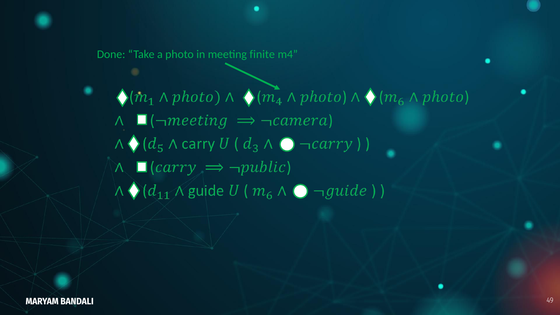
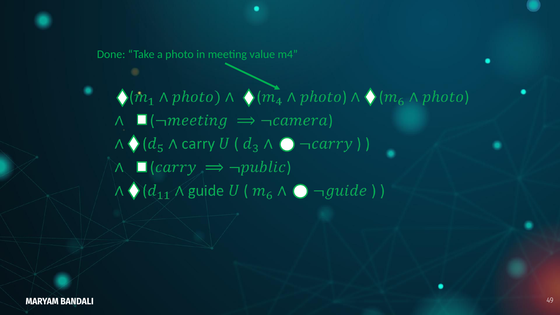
finite: finite -> value
